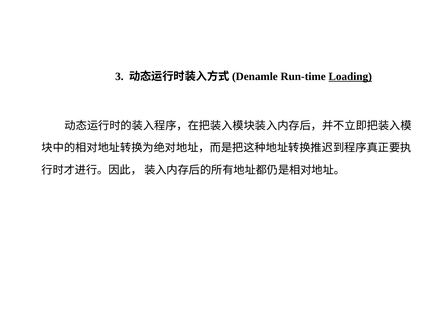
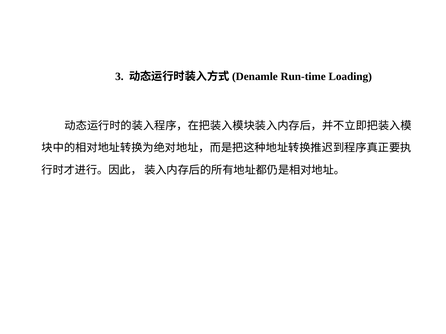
Loading underline: present -> none
